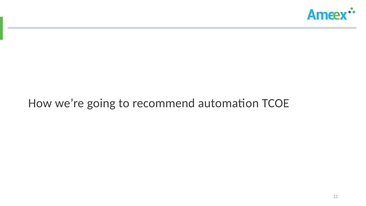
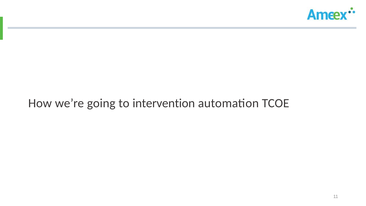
recommend: recommend -> intervention
